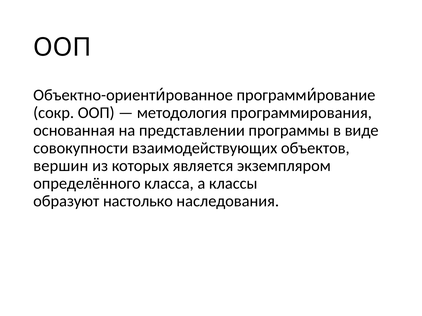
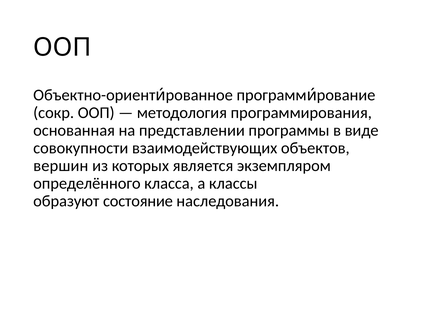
настолько: настолько -> состояние
